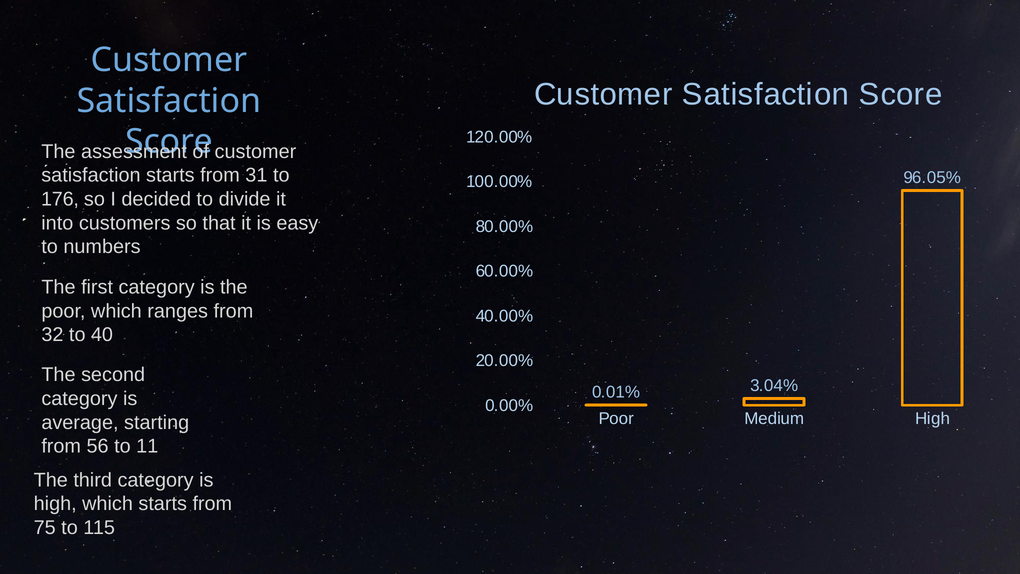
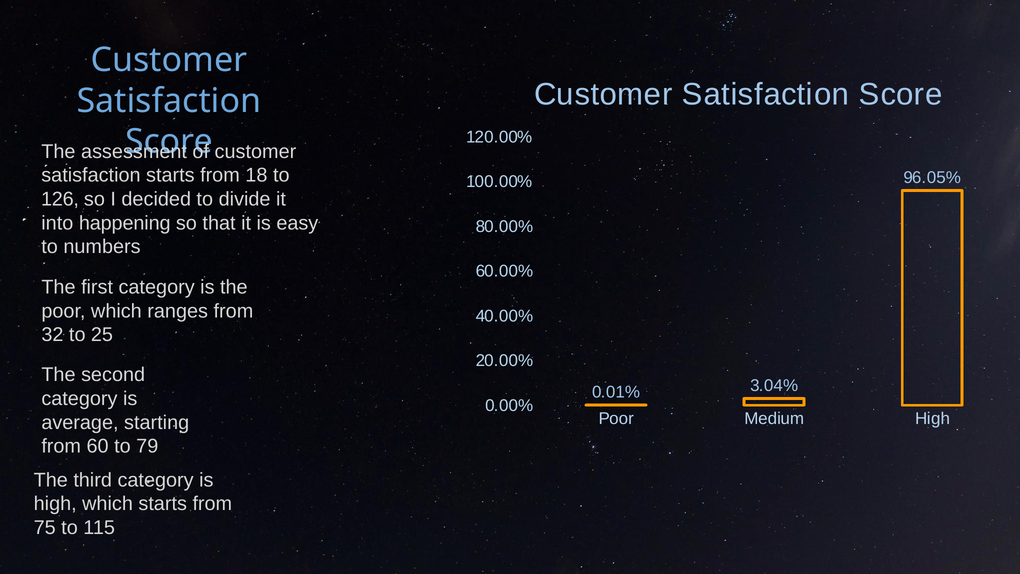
31: 31 -> 18
176: 176 -> 126
customers: customers -> happening
40: 40 -> 25
56: 56 -> 60
11: 11 -> 79
